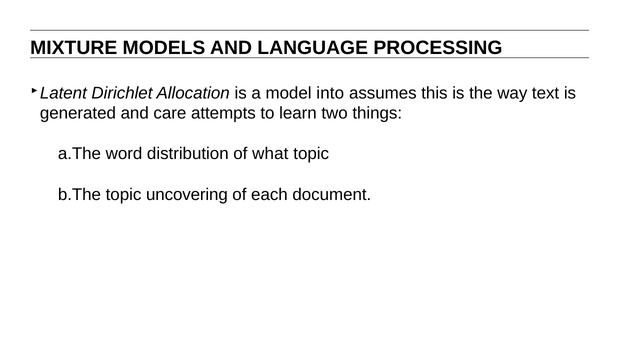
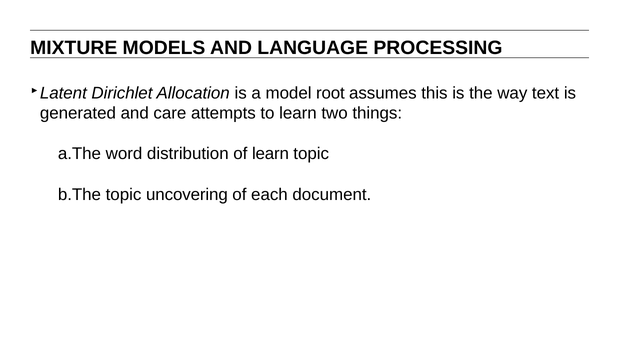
into: into -> root
of what: what -> learn
